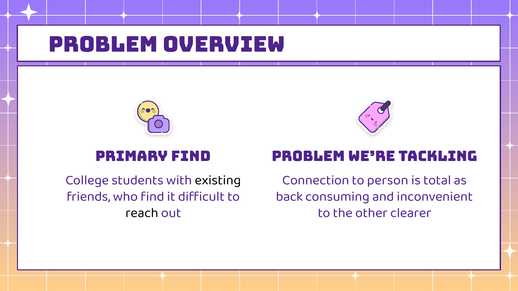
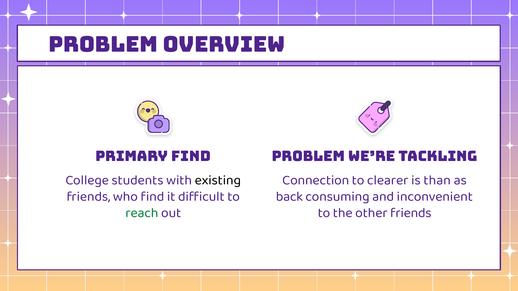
person: person -> clearer
total: total -> than
reach colour: black -> green
other clearer: clearer -> friends
